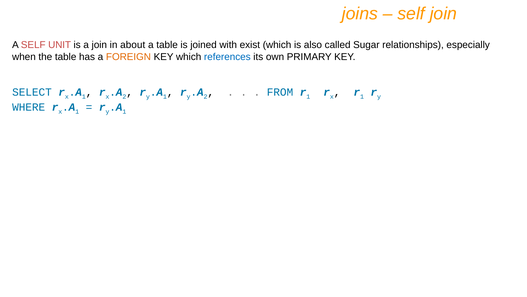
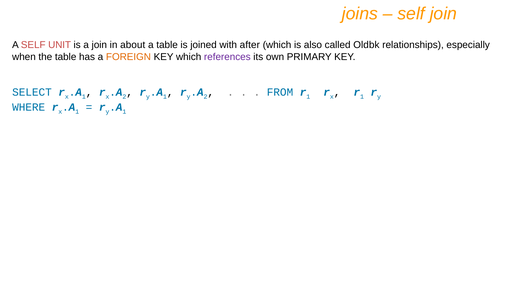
exist: exist -> after
Sugar: Sugar -> Oldbk
references colour: blue -> purple
